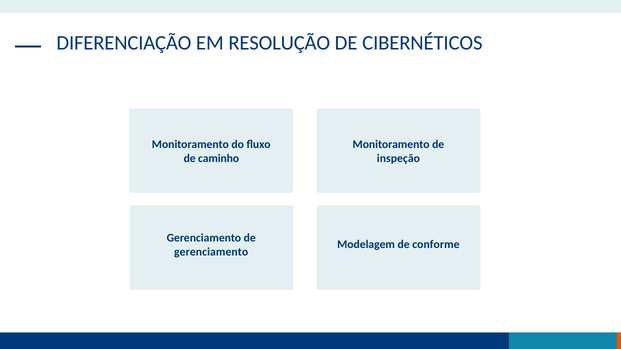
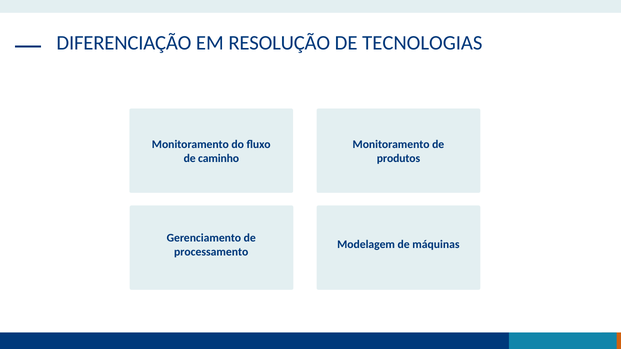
CIBERNÉTICOS: CIBERNÉTICOS -> TECNOLOGIAS
inspeção: inspeção -> produtos
conforme: conforme -> máquinas
gerenciamento at (211, 252): gerenciamento -> processamento
